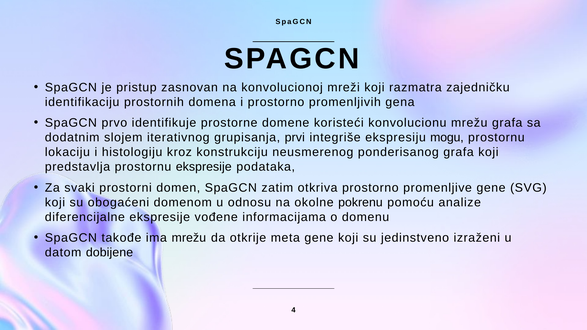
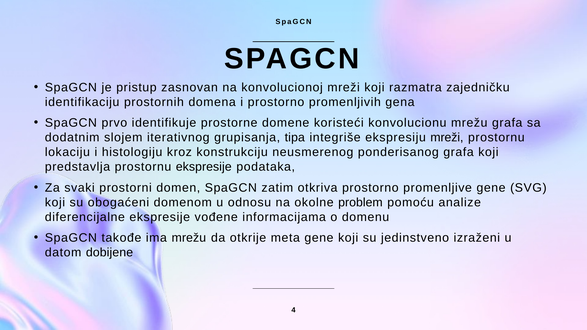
prvi: prvi -> tipa
ekspresiju mogu: mogu -> mreži
pokrenu: pokrenu -> problem
